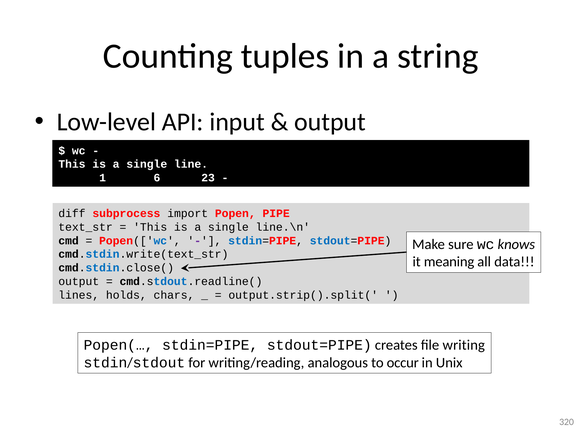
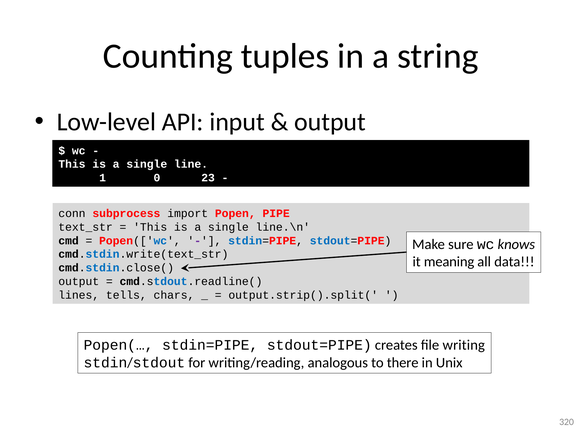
6: 6 -> 0
diff: diff -> conn
holds: holds -> tells
occur: occur -> there
